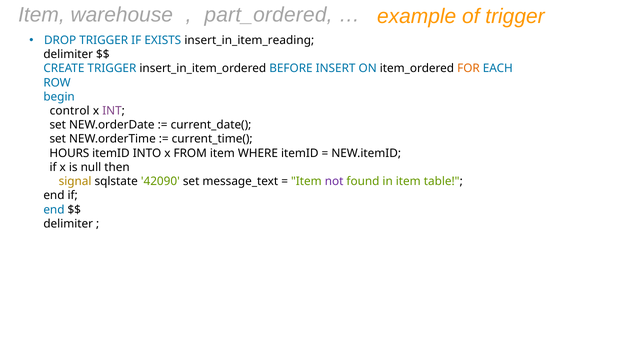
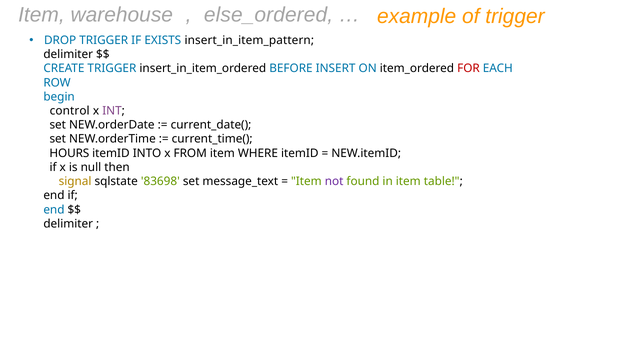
part_ordered: part_ordered -> else_ordered
insert_in_item_reading: insert_in_item_reading -> insert_in_item_pattern
FOR colour: orange -> red
42090: 42090 -> 83698
